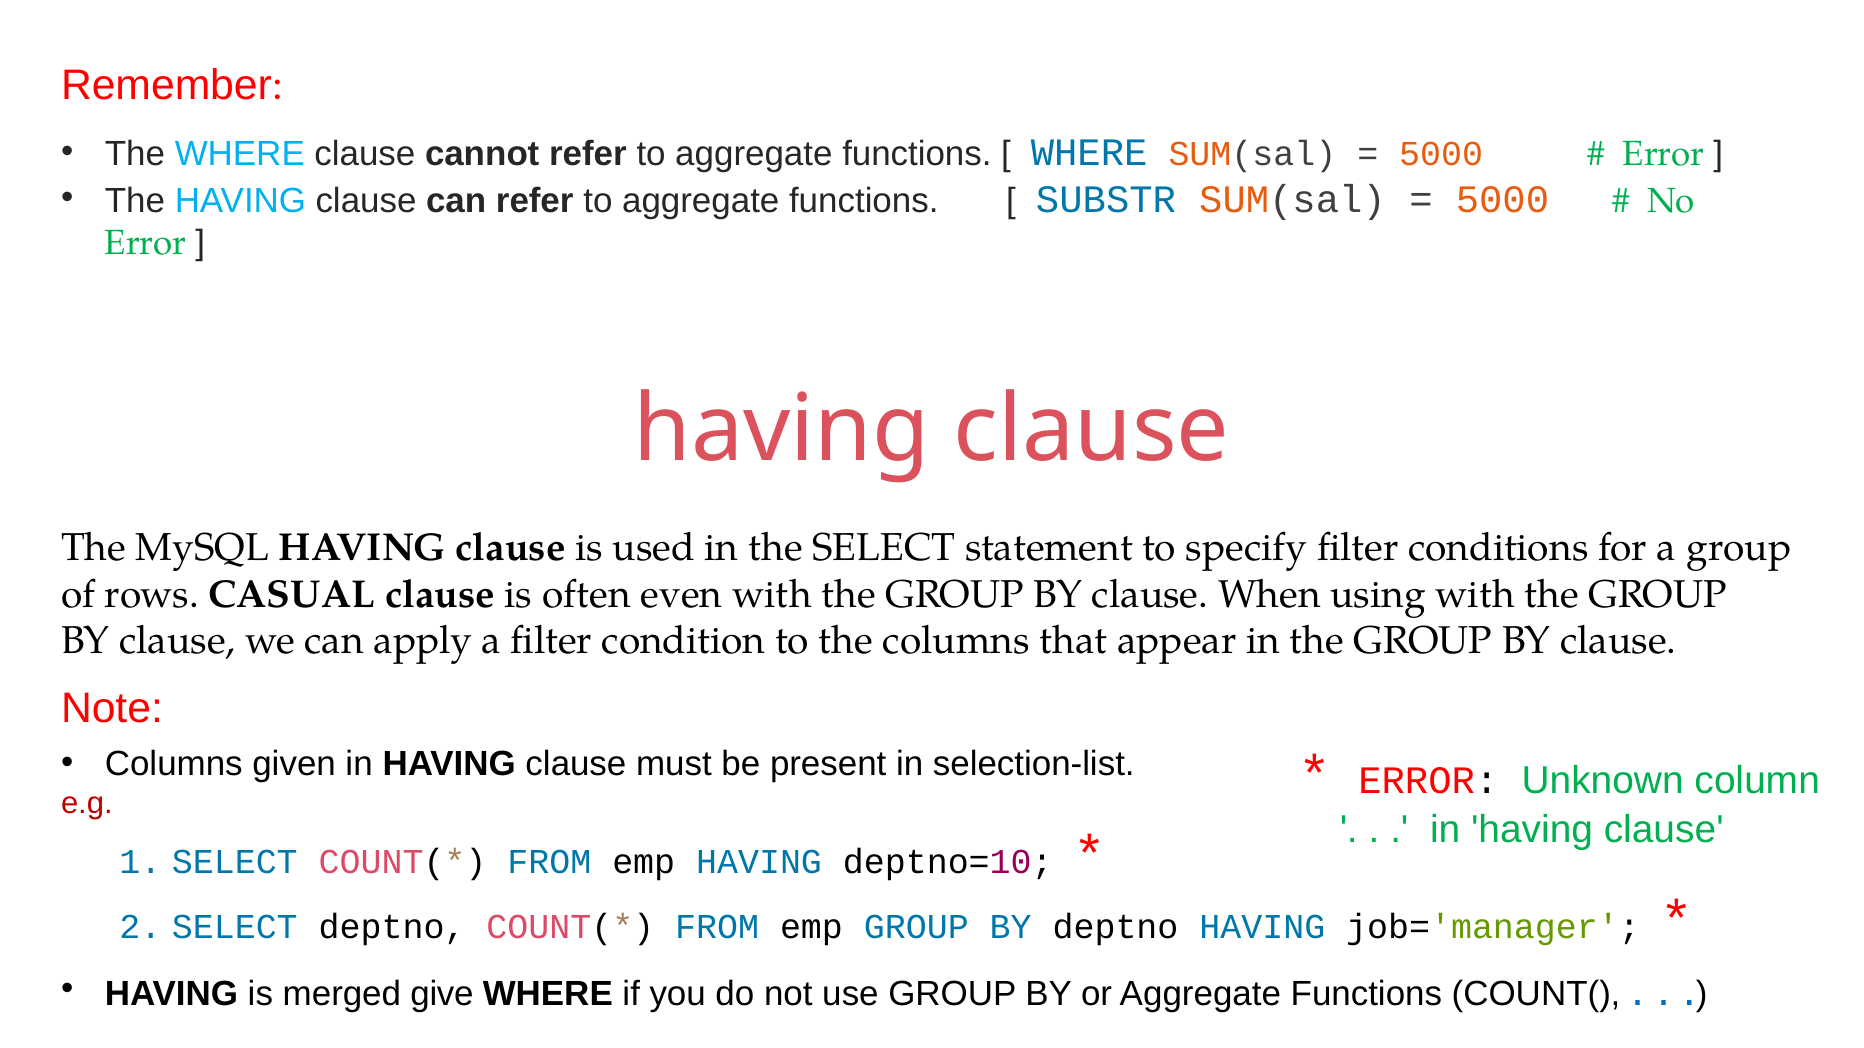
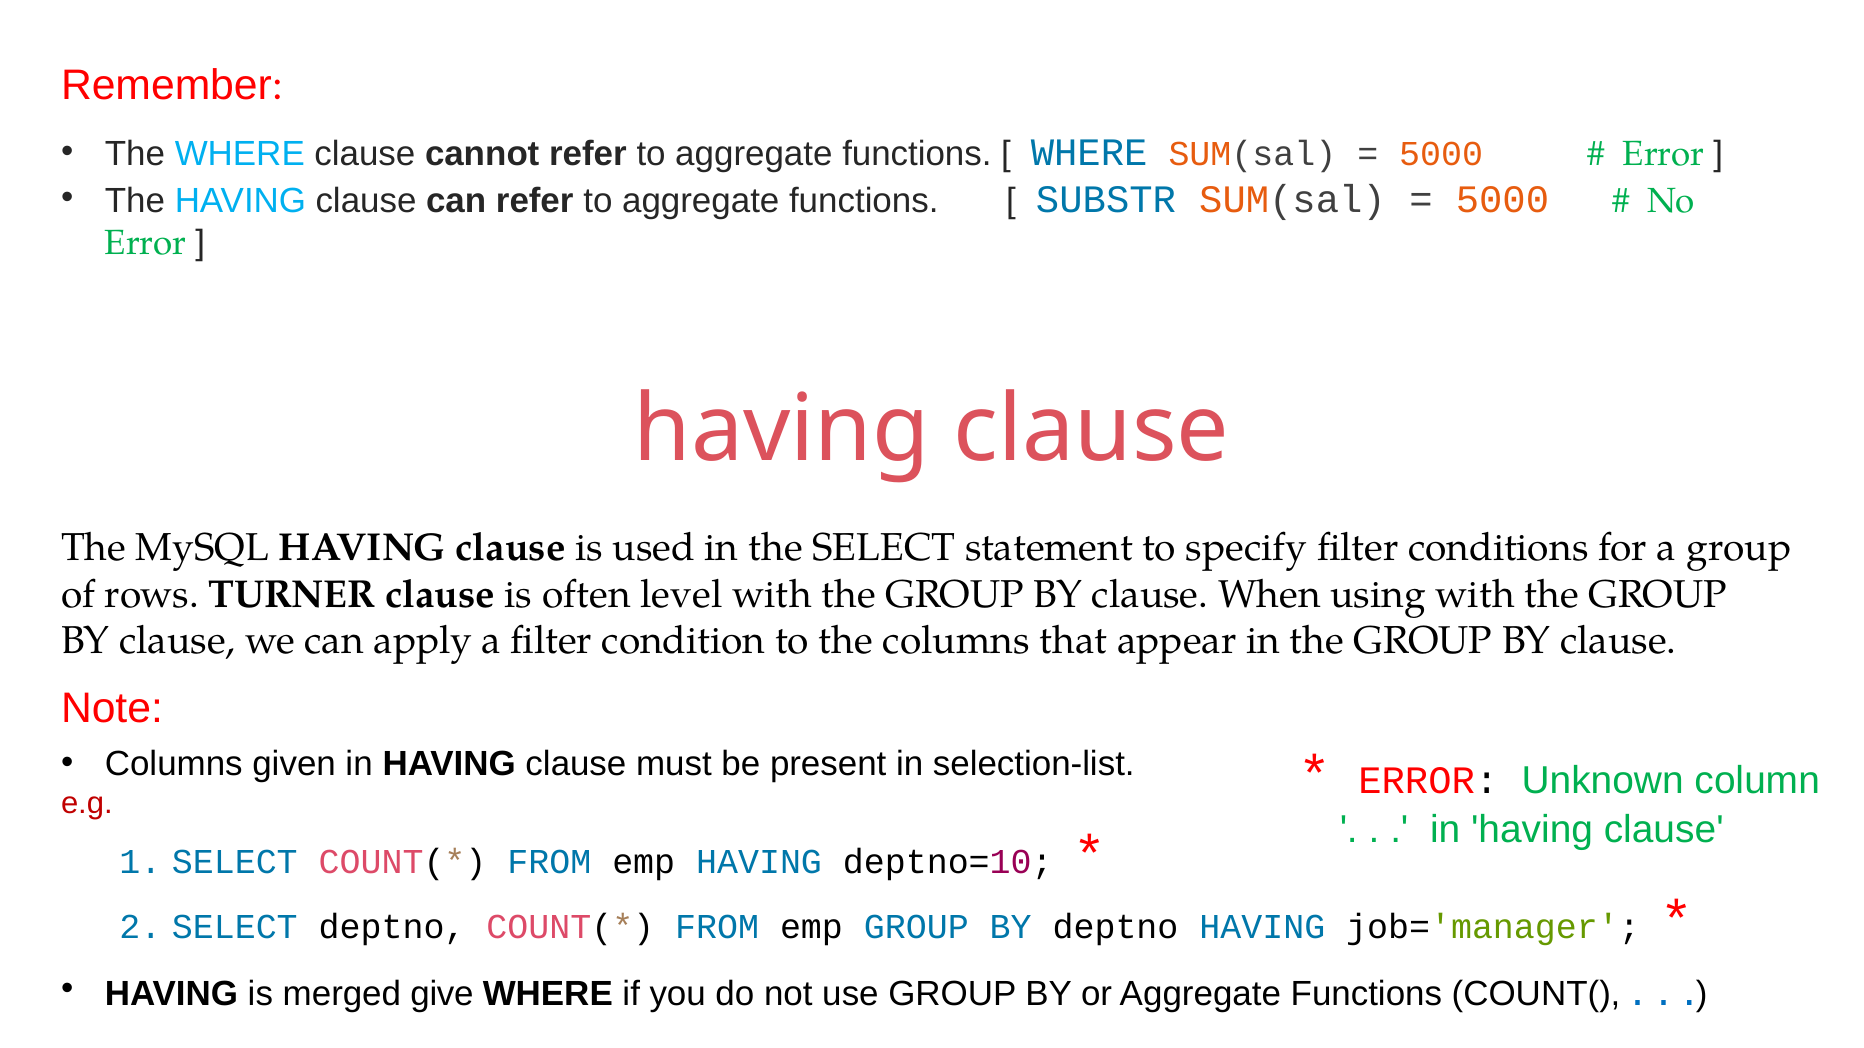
CASUAL: CASUAL -> TURNER
even: even -> level
